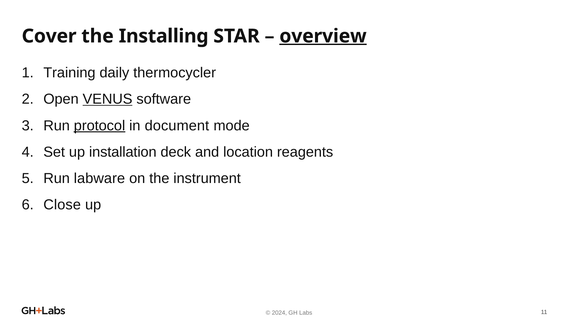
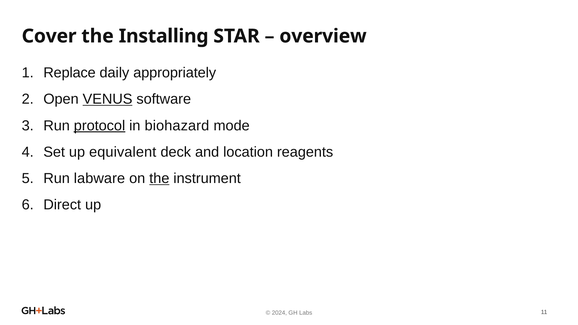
overview underline: present -> none
Training: Training -> Replace
thermocycler: thermocycler -> appropriately
document: document -> biohazard
installation: installation -> equivalent
the at (159, 178) underline: none -> present
Close: Close -> Direct
